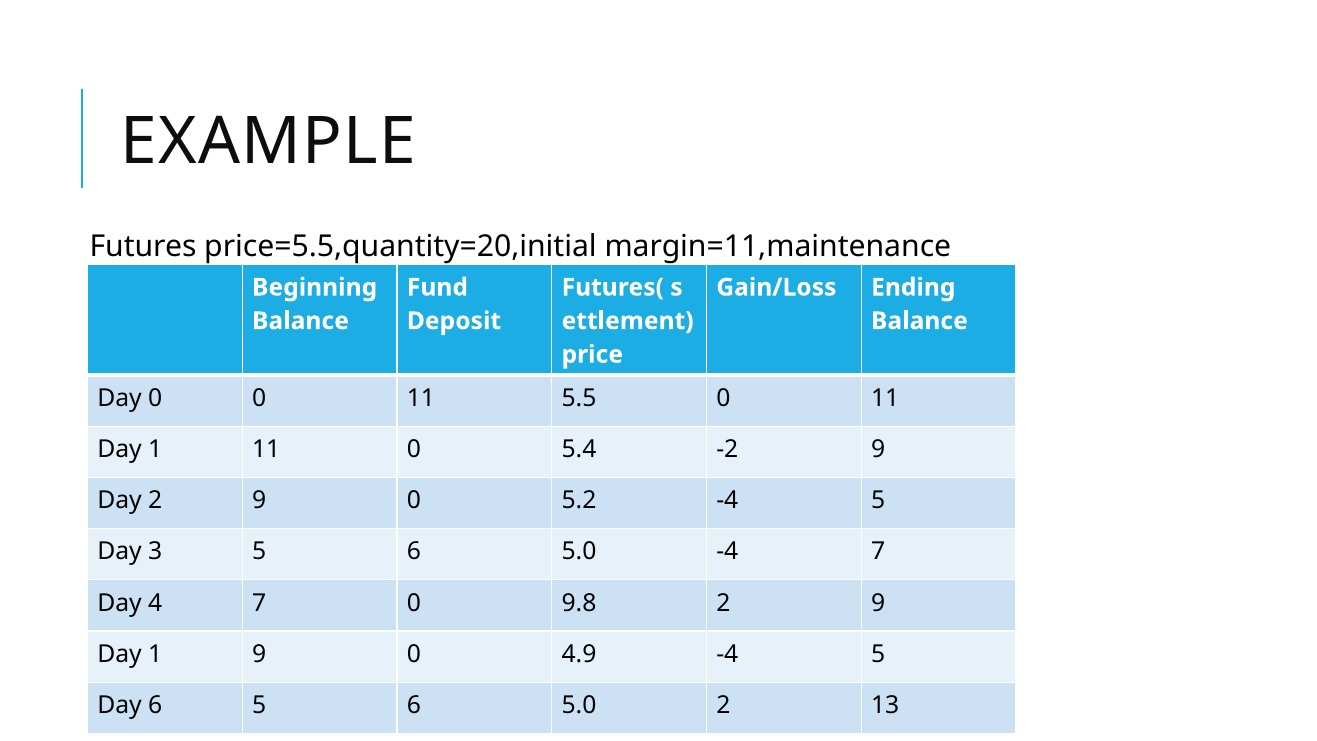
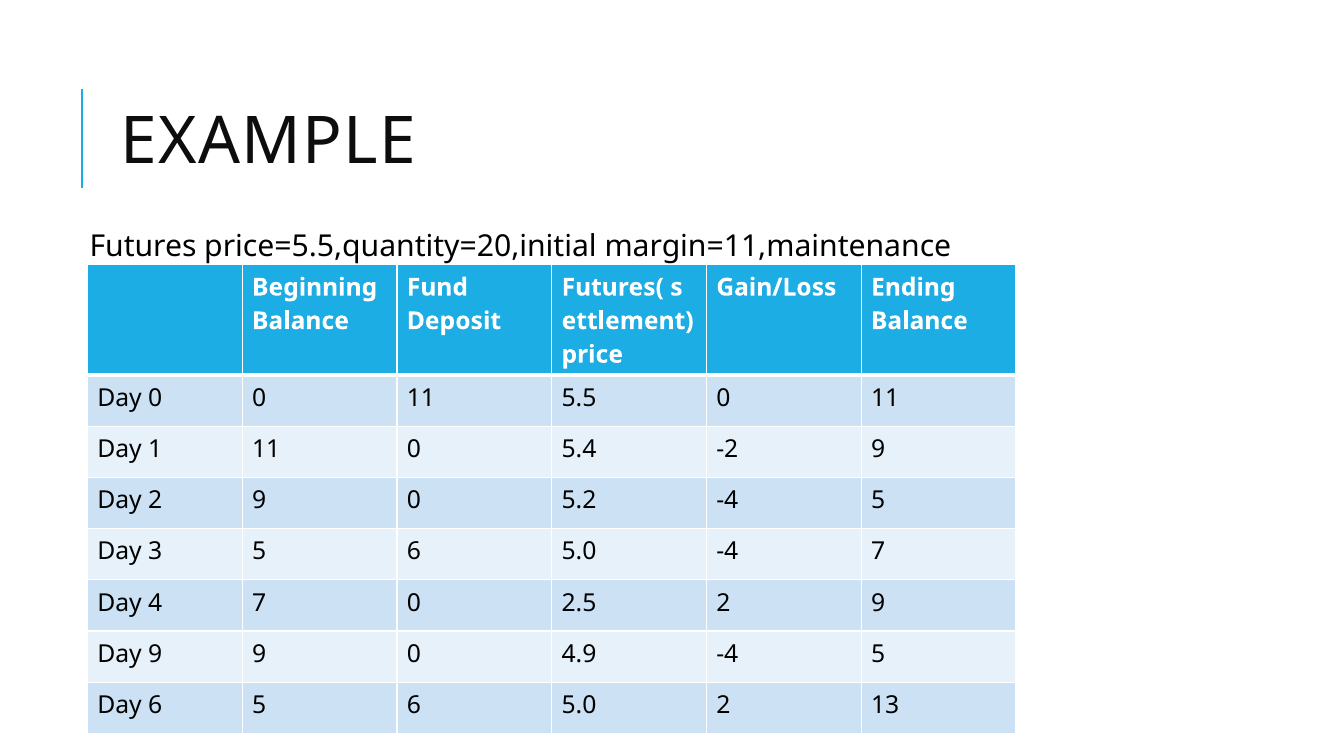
9.8: 9.8 -> 2.5
1 at (155, 654): 1 -> 9
